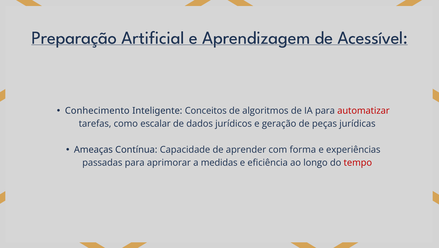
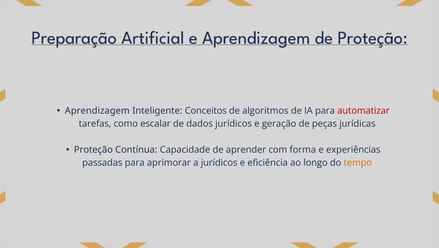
de Acessível: Acessível -> Proteção
Conhecimento at (97, 111): Conhecimento -> Aprendizagem
Ameaças at (93, 150): Ameaças -> Proteção
a medidas: medidas -> jurídicos
tempo colour: red -> orange
